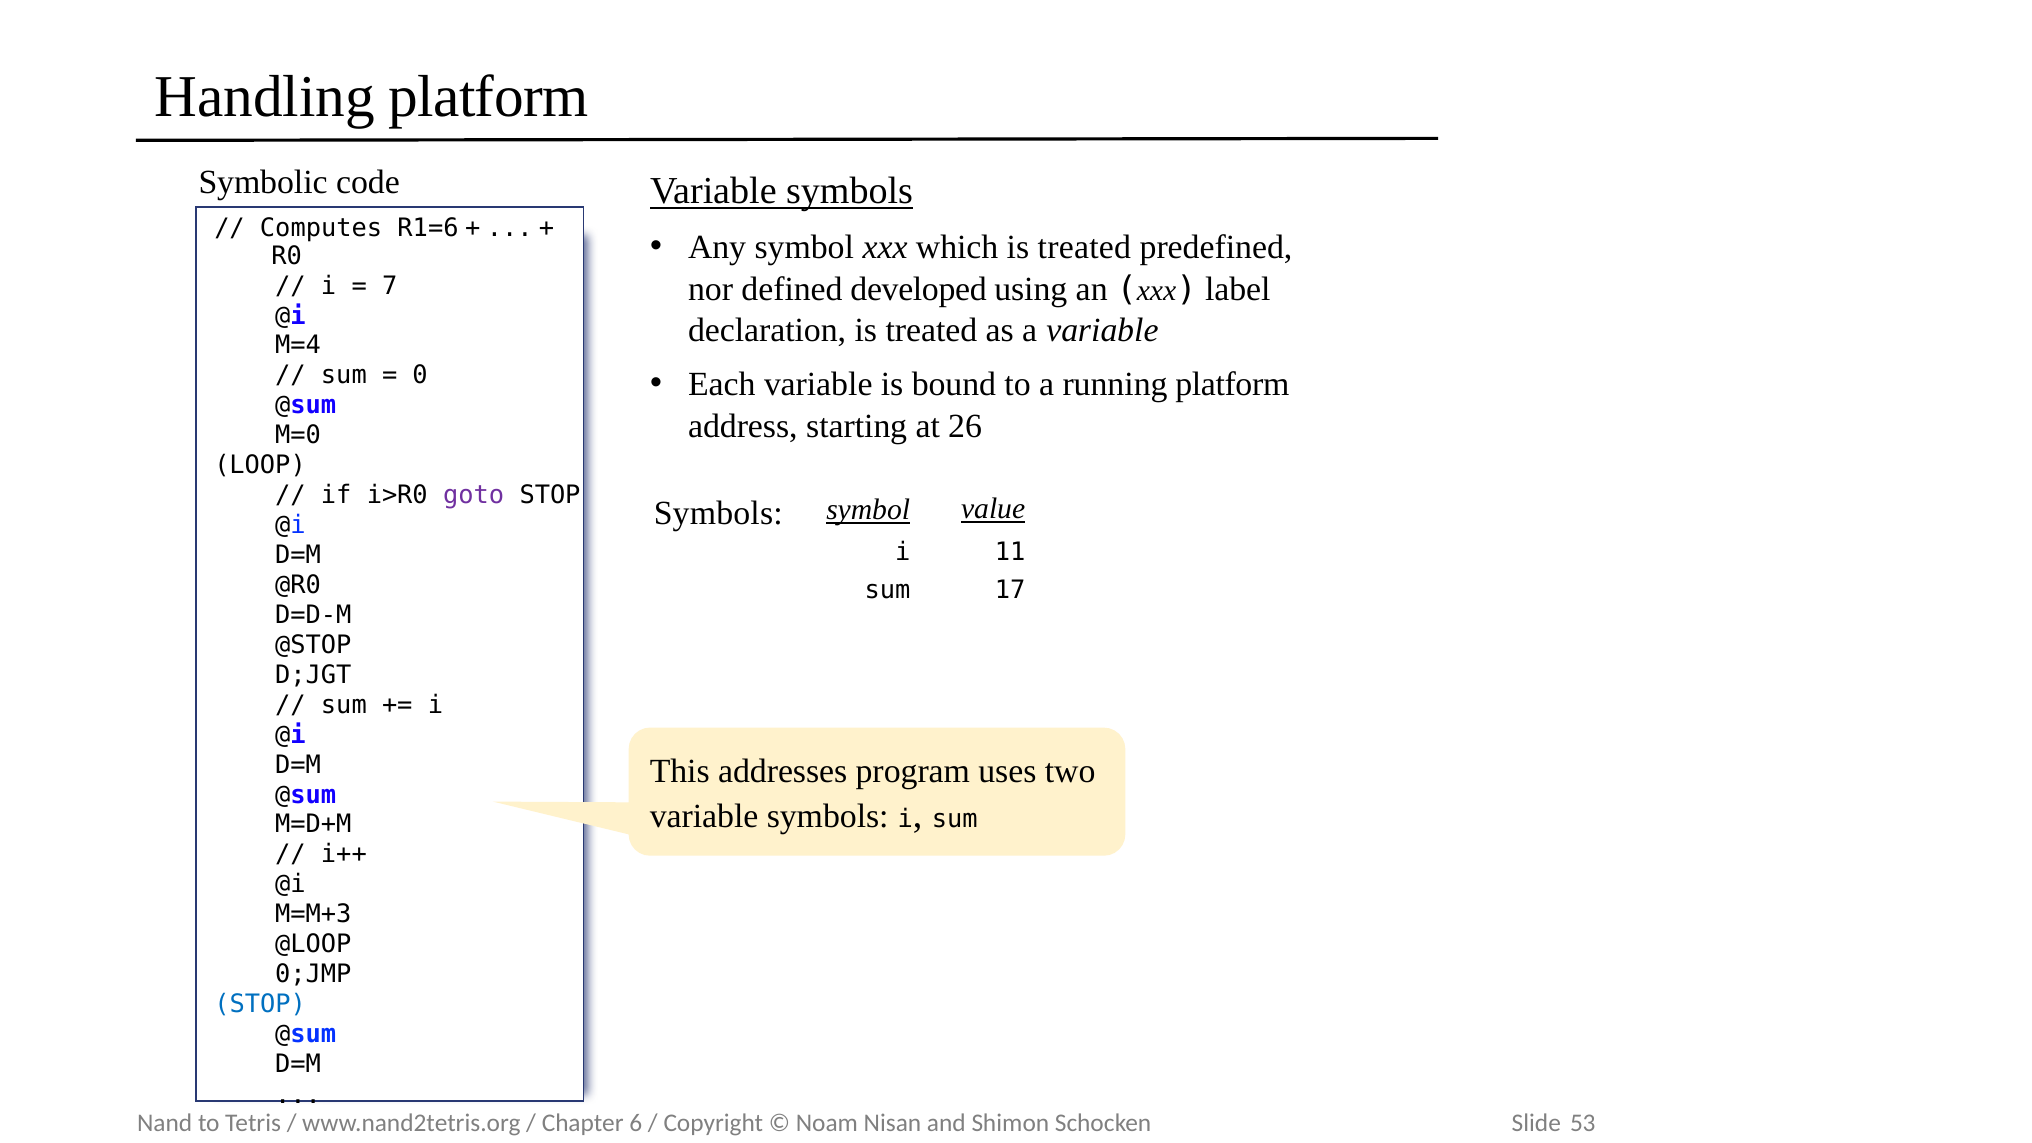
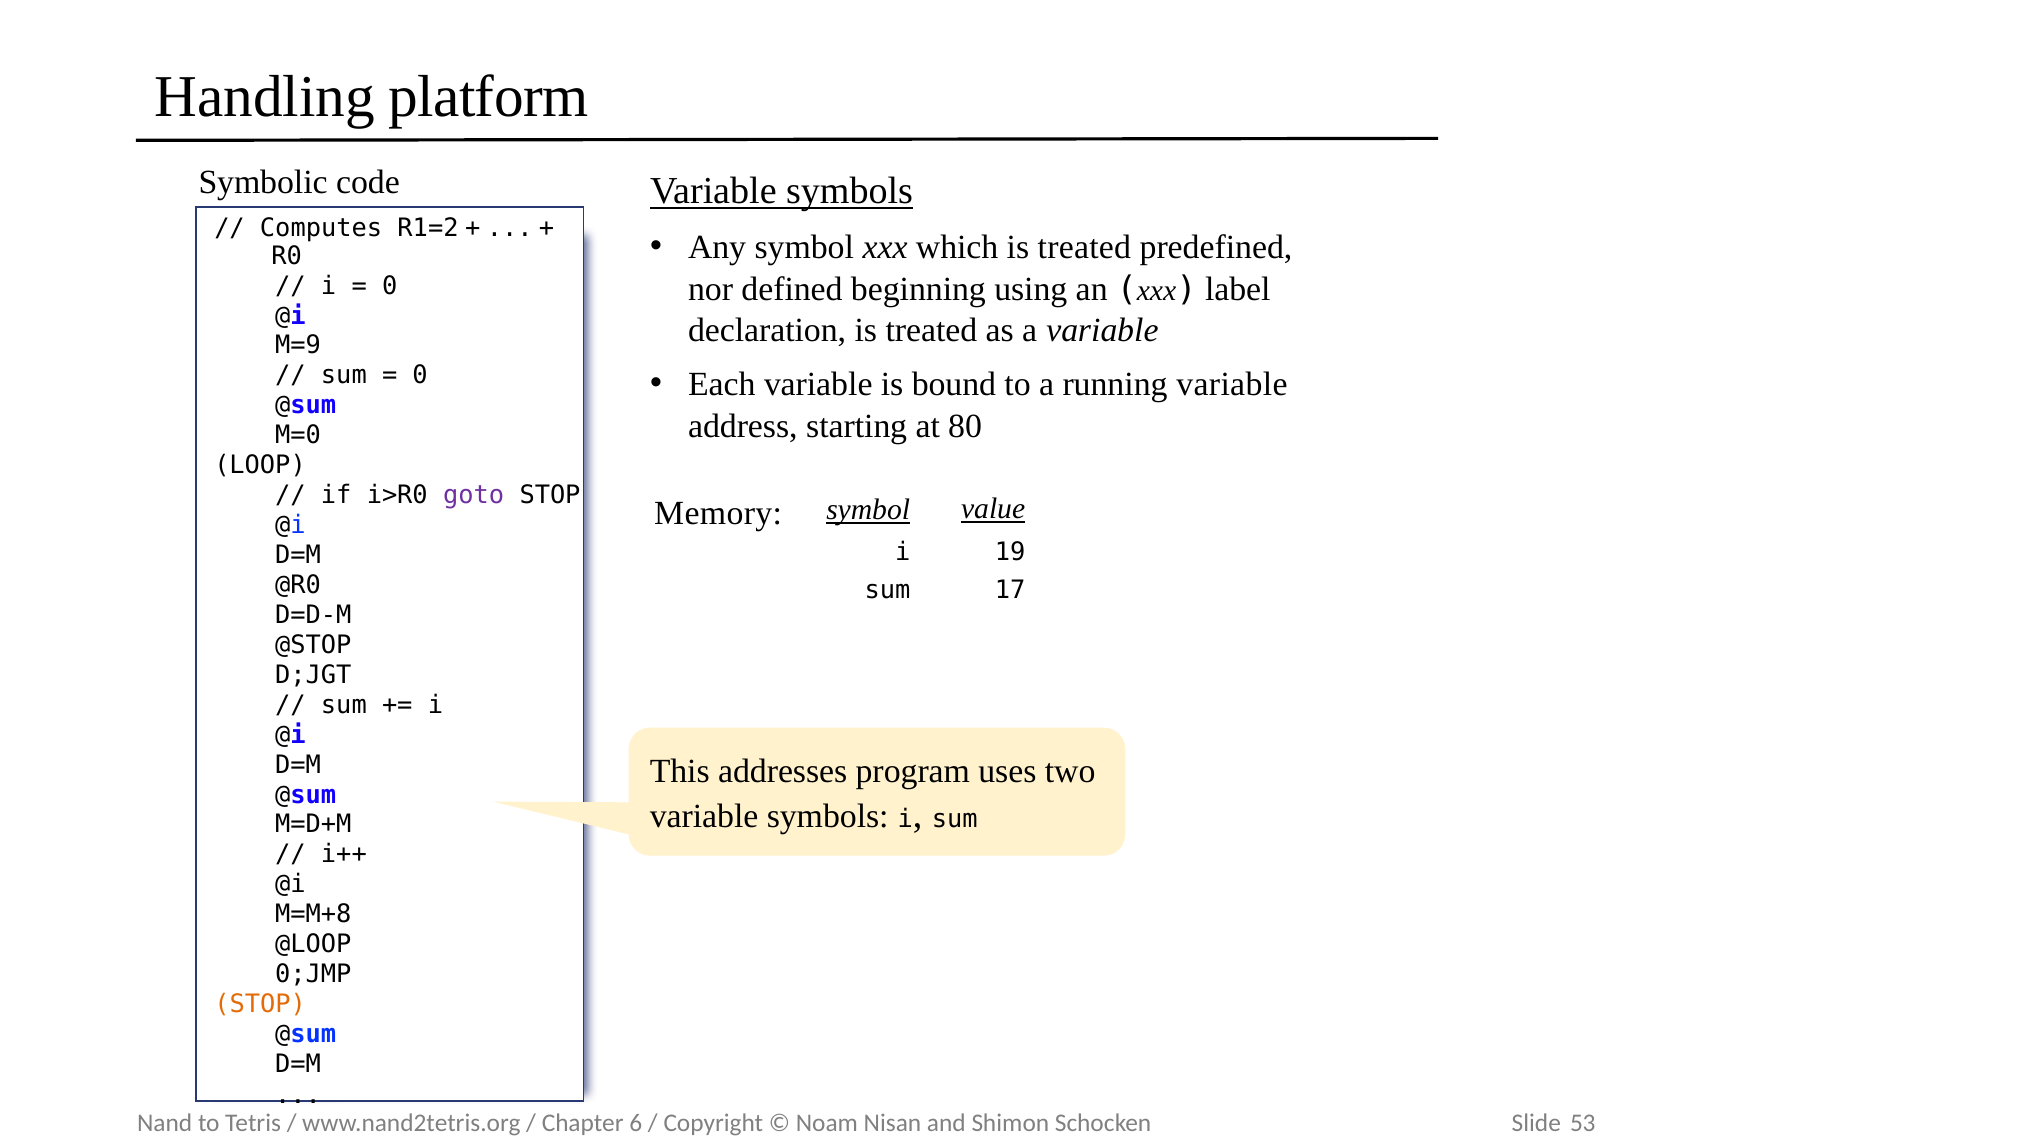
R1=6: R1=6 -> R1=2
developed: developed -> beginning
7 at (390, 286): 7 -> 0
M=4: M=4 -> M=9
running platform: platform -> variable
26: 26 -> 80
Symbols at (718, 513): Symbols -> Memory
11: 11 -> 19
M=M+3: M=M+3 -> M=M+8
STOP at (260, 1004) colour: blue -> orange
